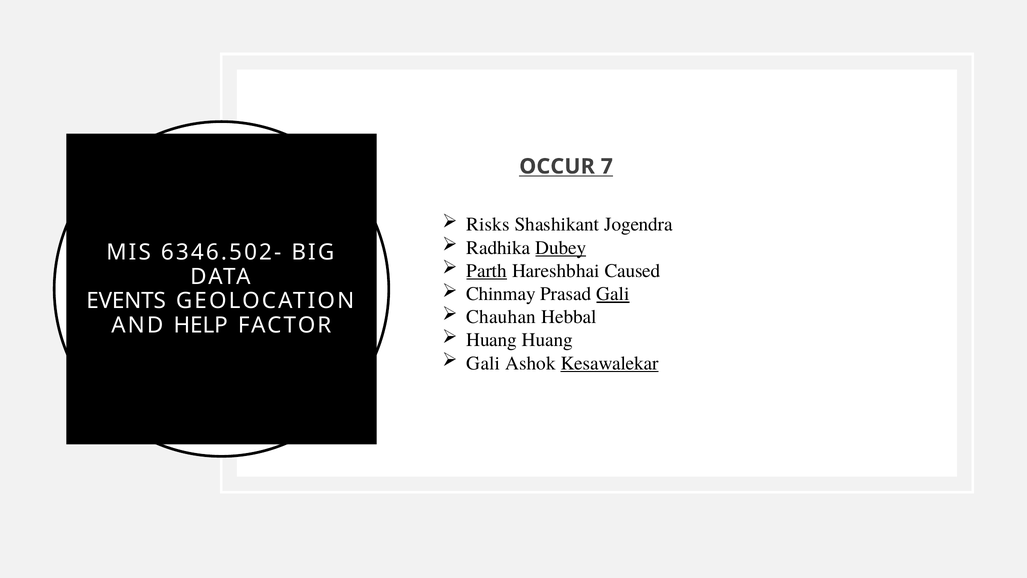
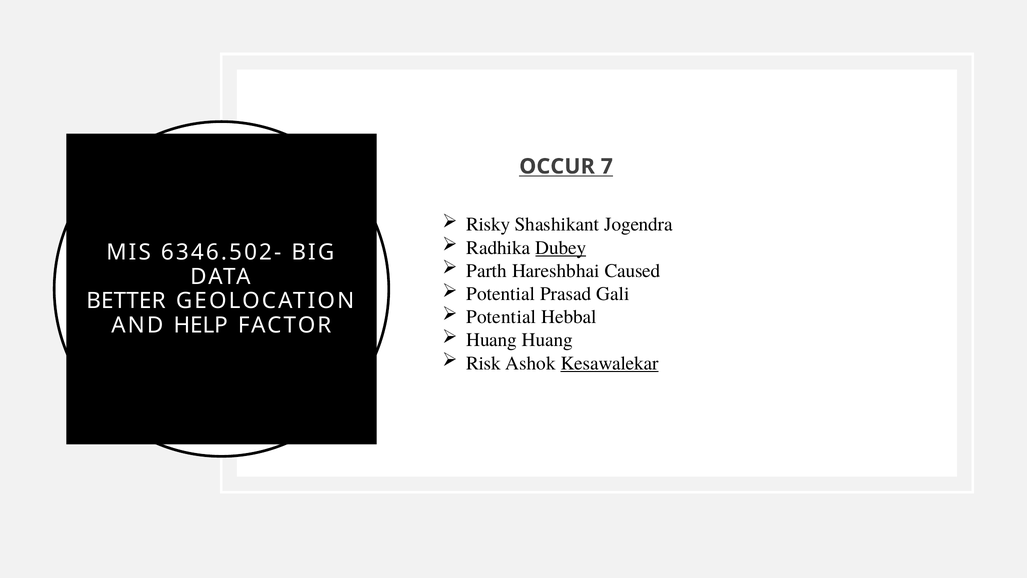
Risks: Risks -> Risky
Parth underline: present -> none
Chinmay at (501, 294): Chinmay -> Potential
Gali at (613, 294) underline: present -> none
EVENTS: EVENTS -> BETTER
Chauhan at (501, 317): Chauhan -> Potential
Gali at (483, 363): Gali -> Risk
